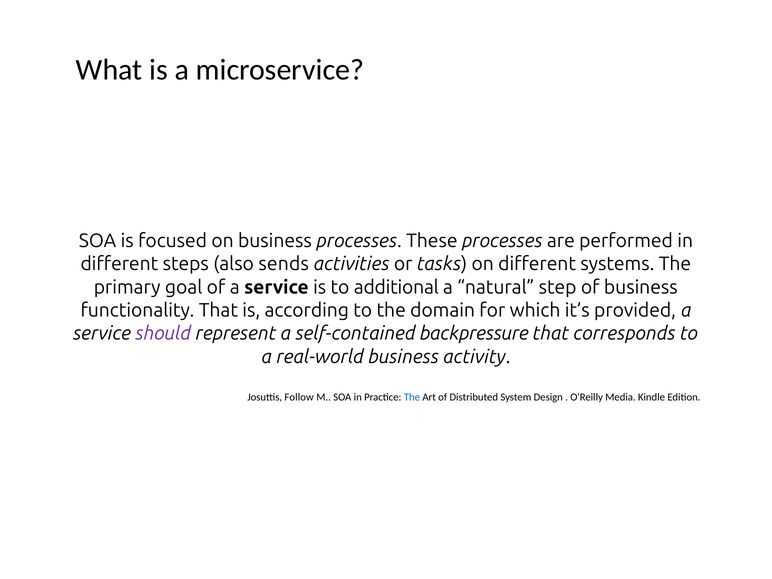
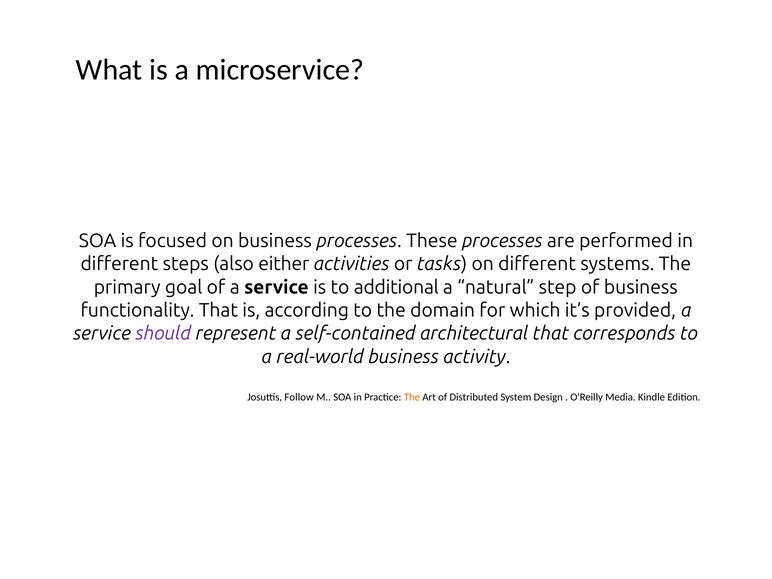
sends: sends -> either
backpressure: backpressure -> architectural
The at (412, 397) colour: blue -> orange
